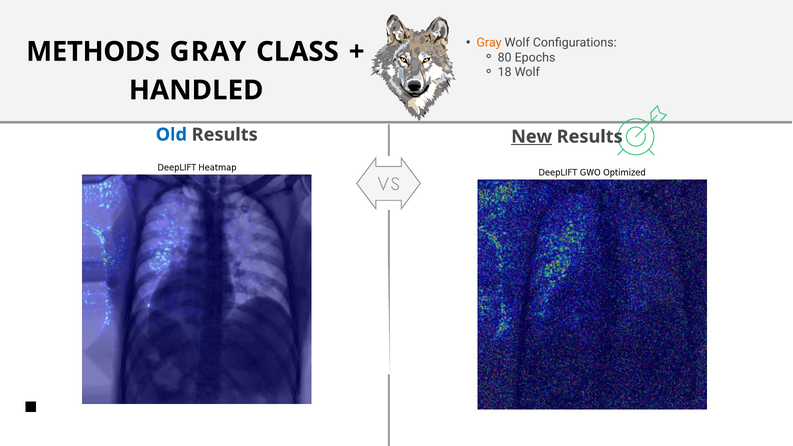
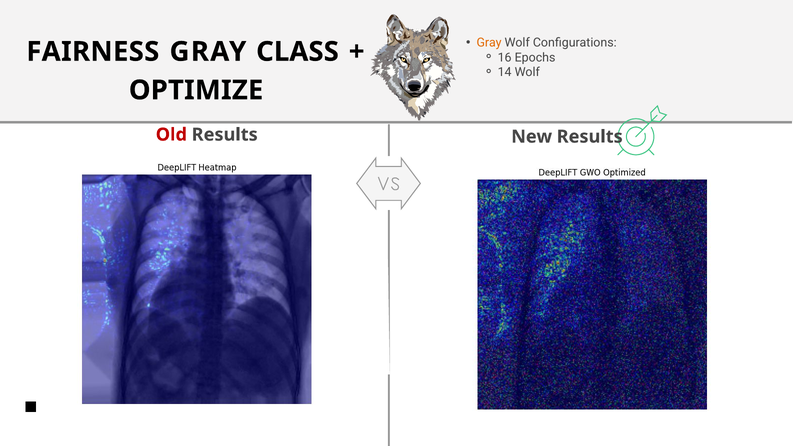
METHODS: METHODS -> FAIRNESS
80: 80 -> 16
18: 18 -> 14
HANDLED: HANDLED -> OPTIMIZE
Old colour: blue -> red
New underline: present -> none
